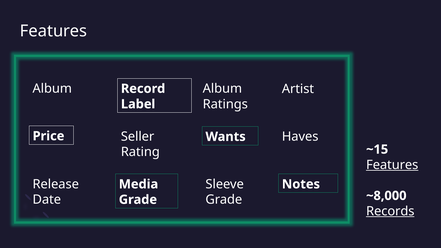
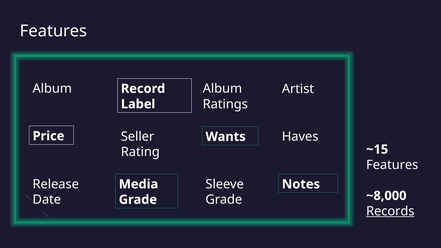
Features at (392, 165) underline: present -> none
